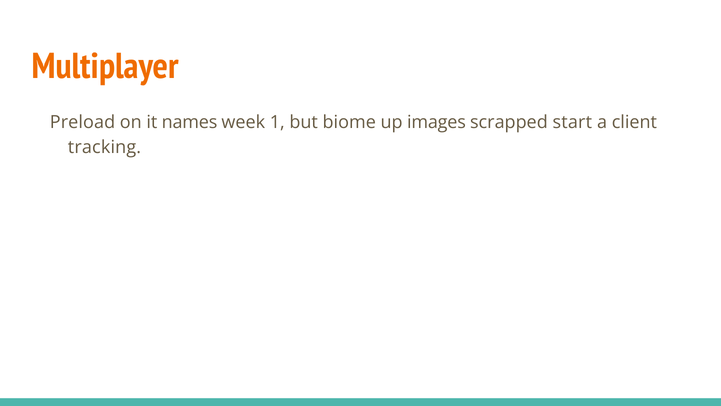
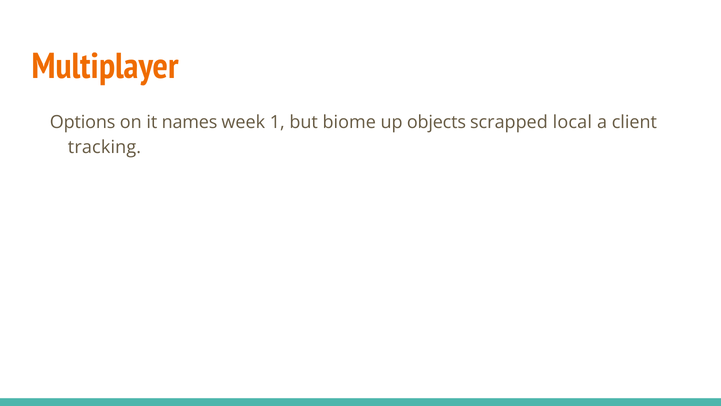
Preload: Preload -> Options
images: images -> objects
start: start -> local
